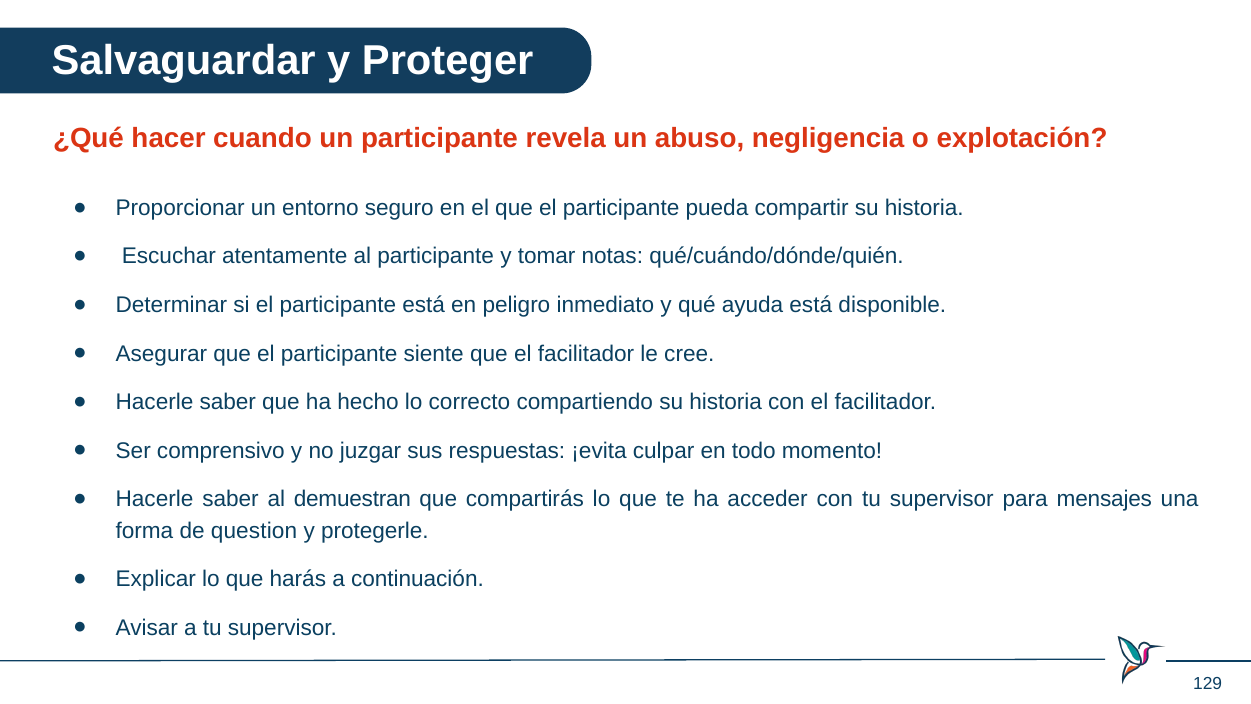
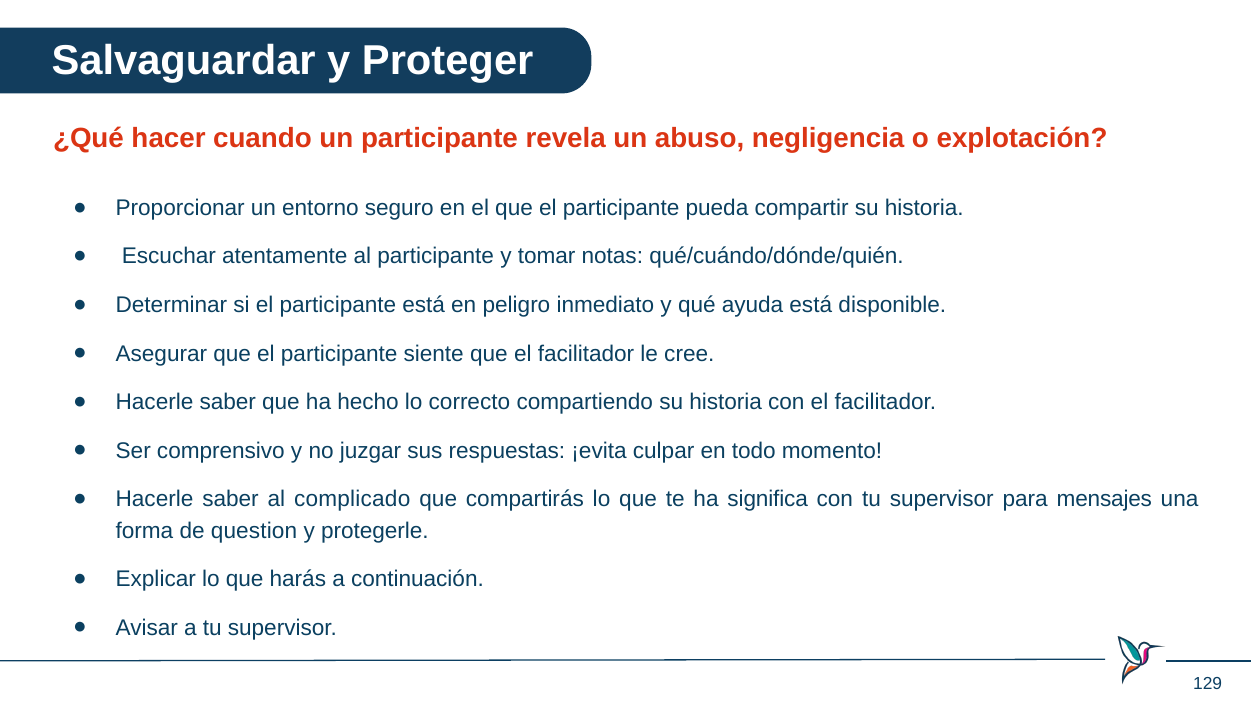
demuestran: demuestran -> complicado
acceder: acceder -> significa
